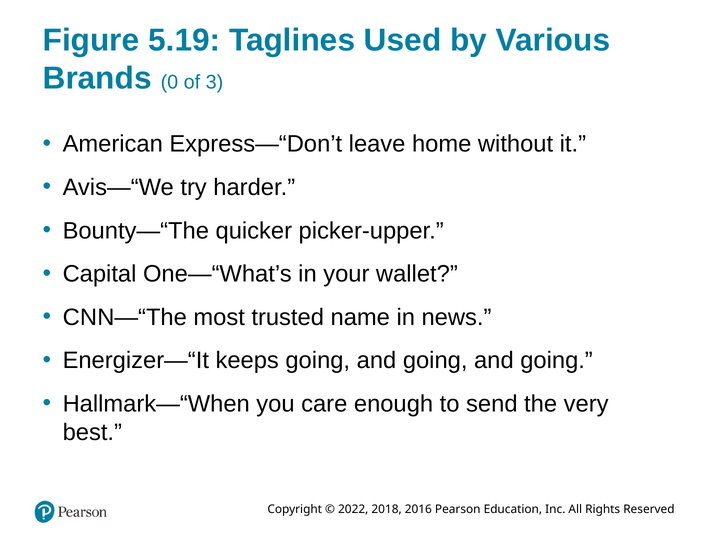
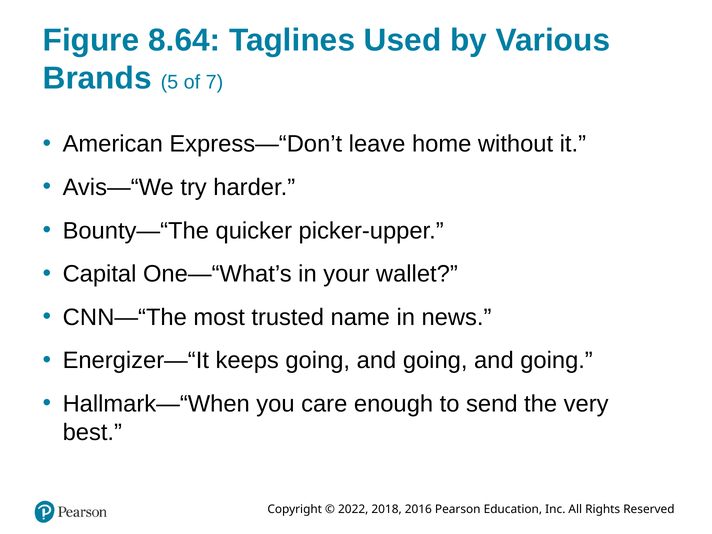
5.19: 5.19 -> 8.64
0: 0 -> 5
3: 3 -> 7
